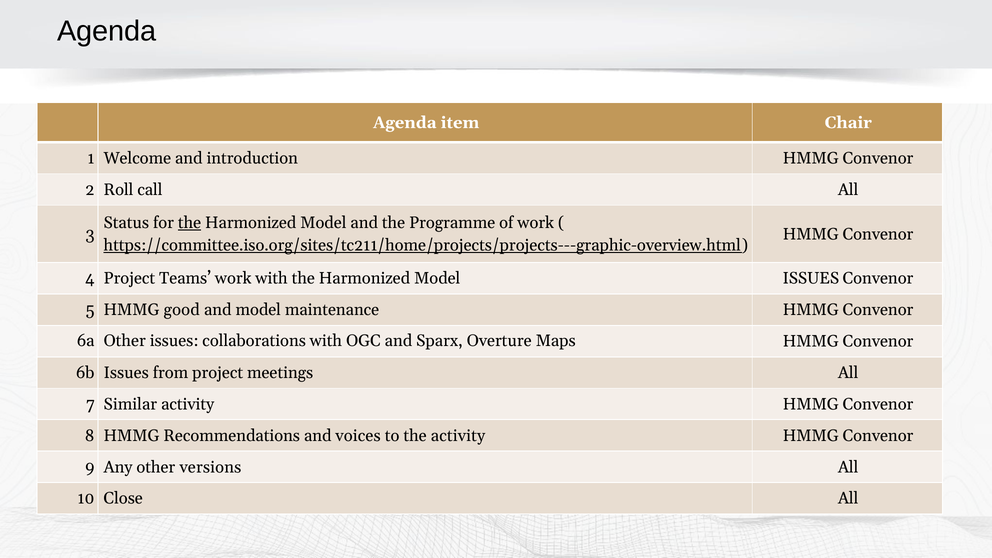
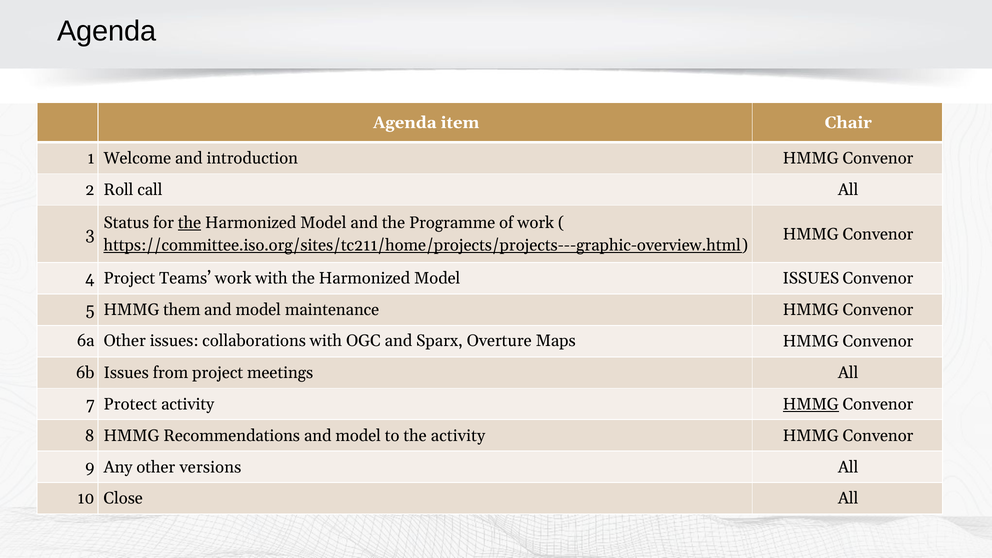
good: good -> them
Similar: Similar -> Protect
HMMG at (811, 404) underline: none -> present
Recommendations and voices: voices -> model
